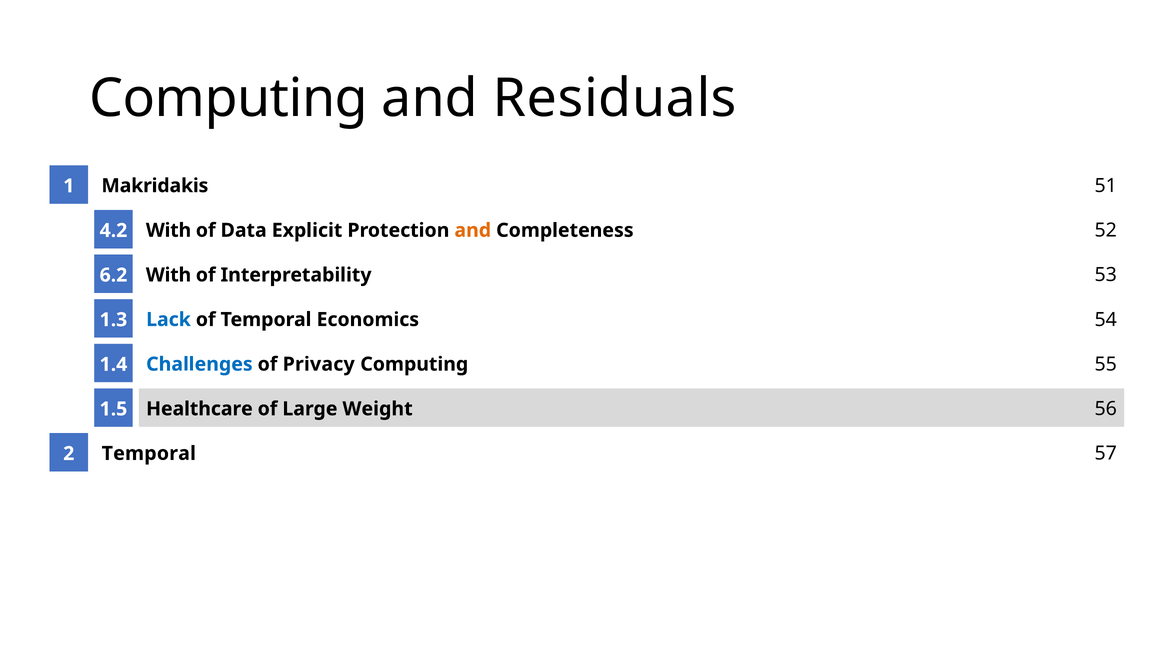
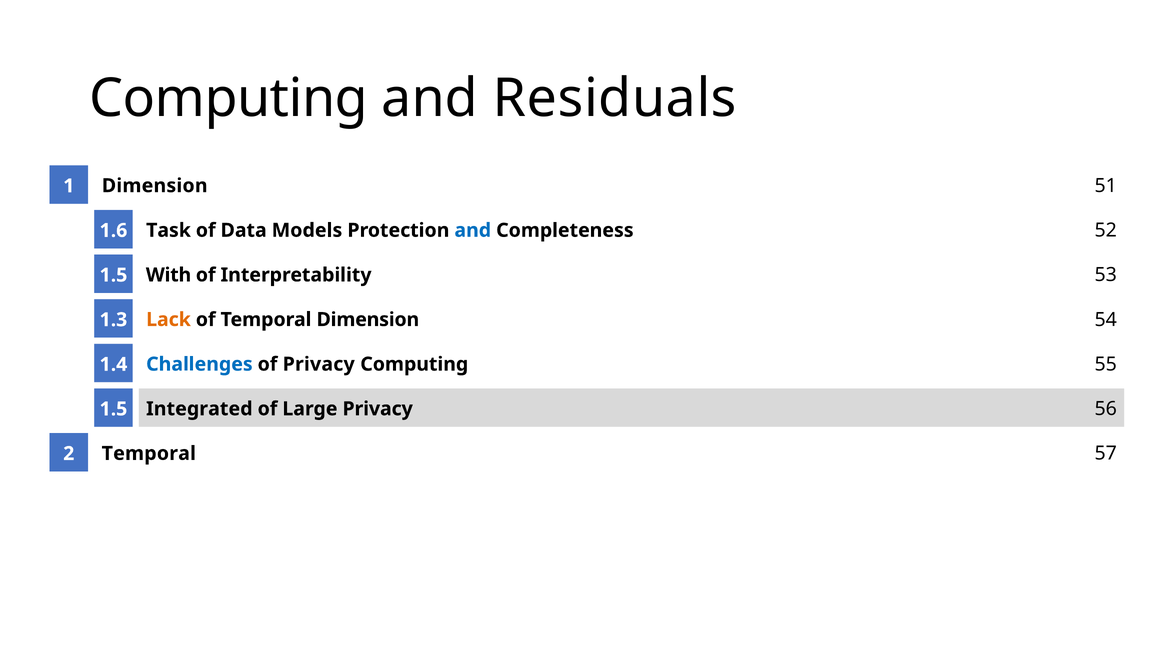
Makridakis at (155, 186): Makridakis -> Dimension
With at (169, 230): With -> Task
Explicit: Explicit -> Models
and at (473, 230) colour: orange -> blue
4.2: 4.2 -> 1.6
6.2 at (113, 275): 6.2 -> 1.5
Lack colour: blue -> orange
Temporal Economics: Economics -> Dimension
Healthcare: Healthcare -> Integrated
Large Weight: Weight -> Privacy
